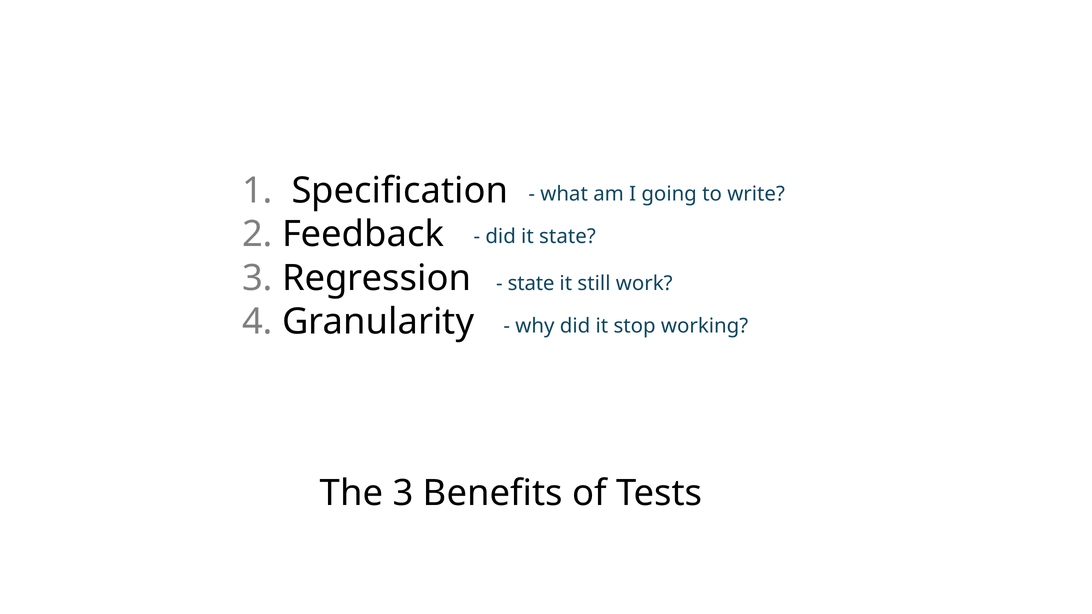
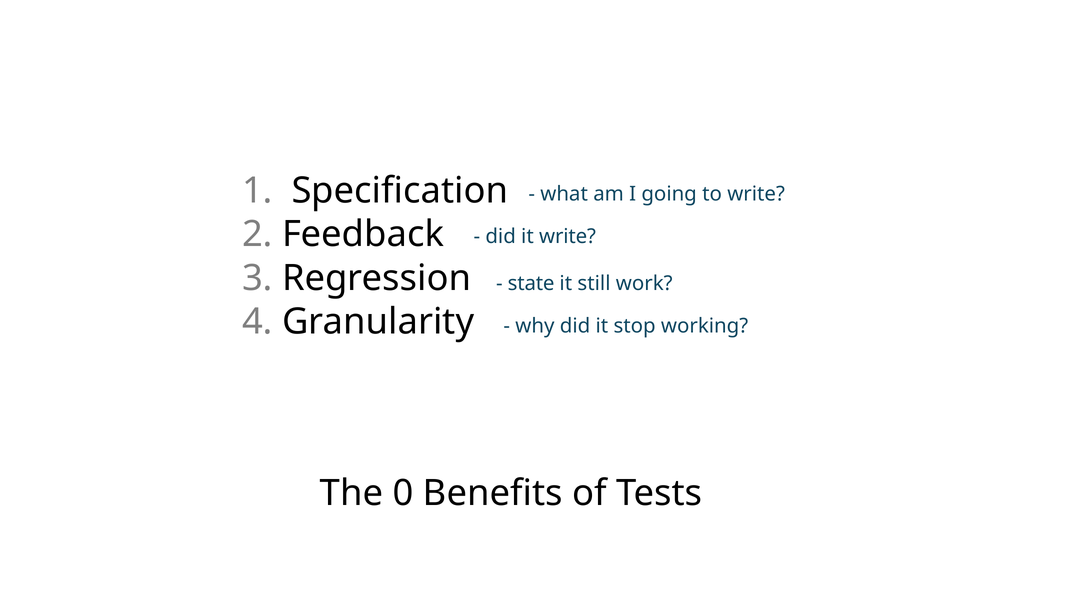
it state: state -> write
The 3: 3 -> 0
